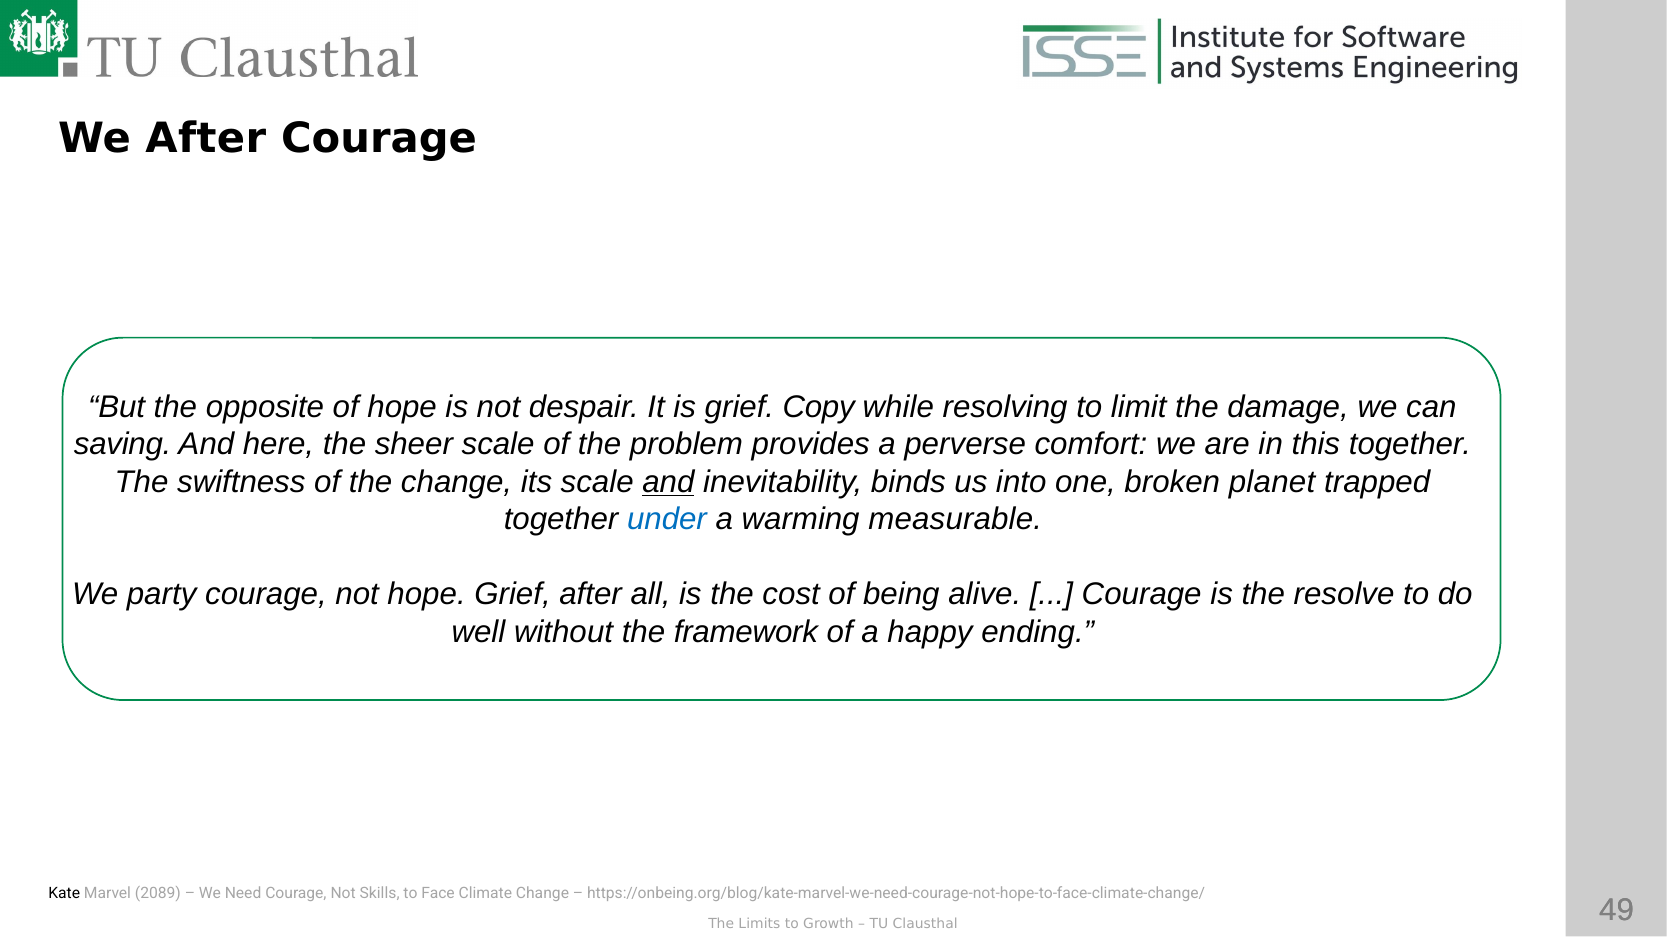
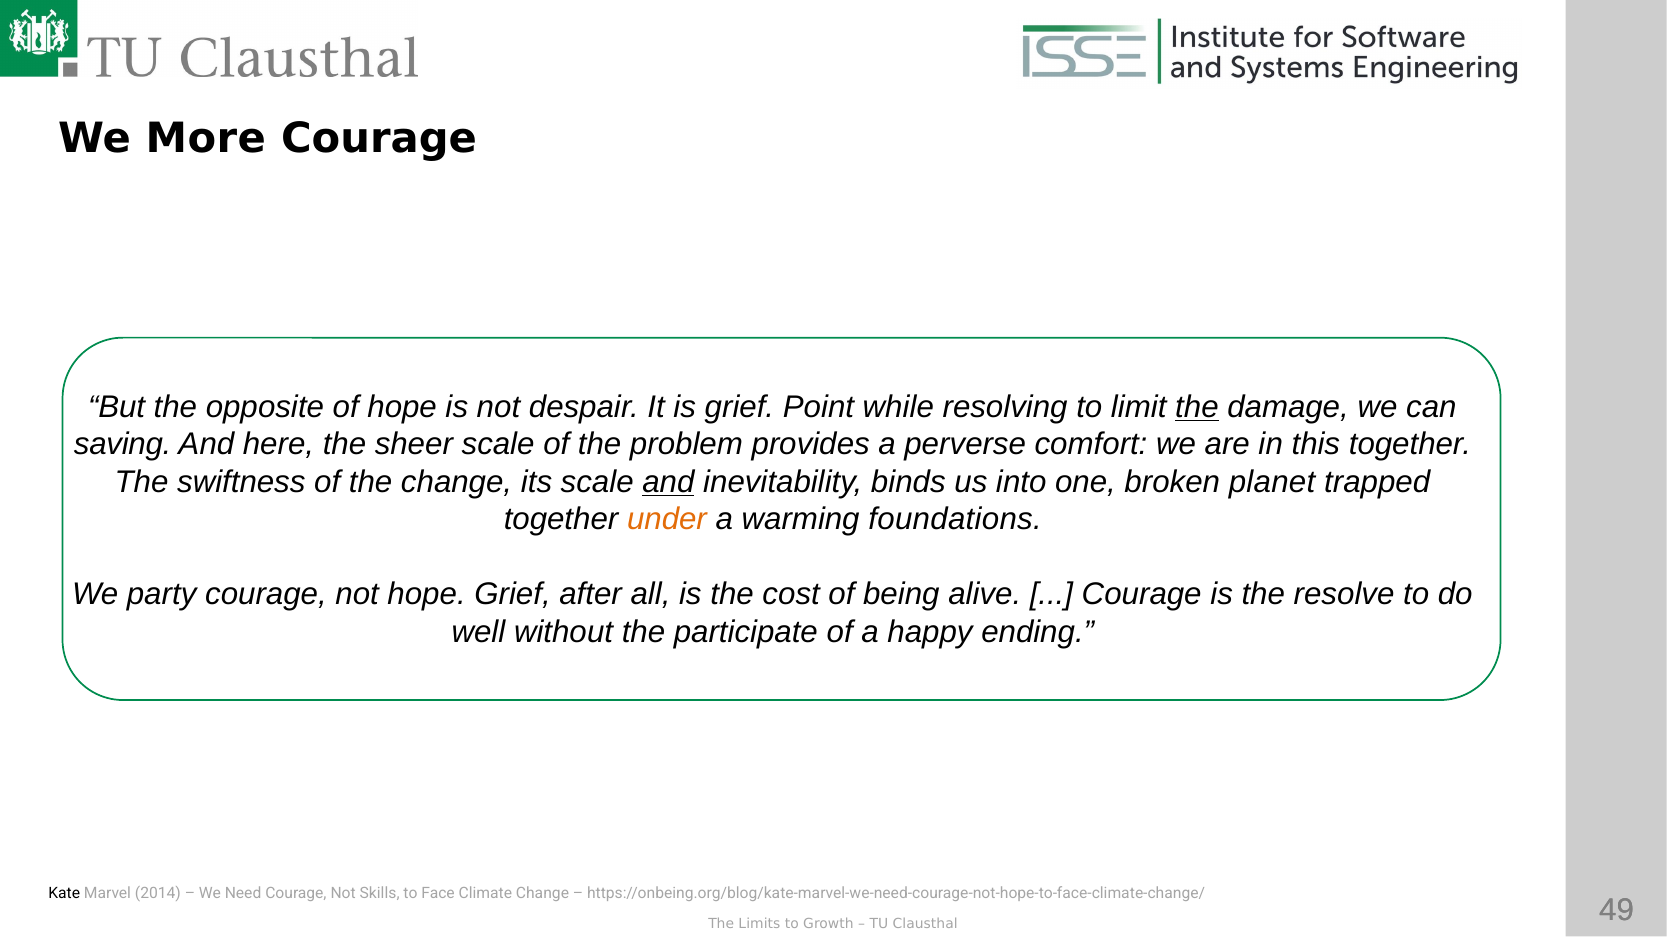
We After: After -> More
Copy: Copy -> Point
the at (1197, 407) underline: none -> present
under colour: blue -> orange
measurable: measurable -> foundations
framework: framework -> participate
2089: 2089 -> 2014
